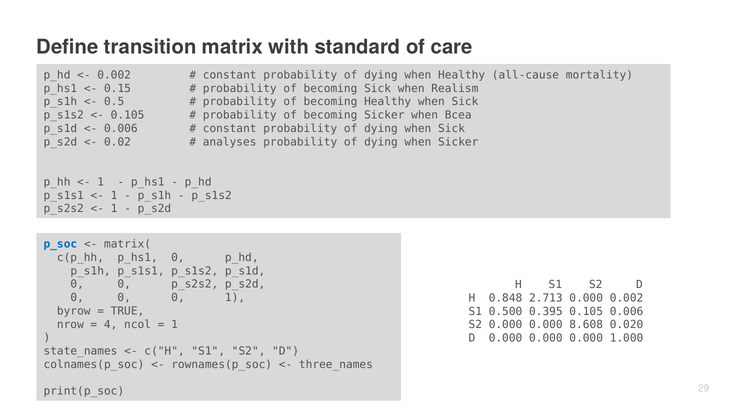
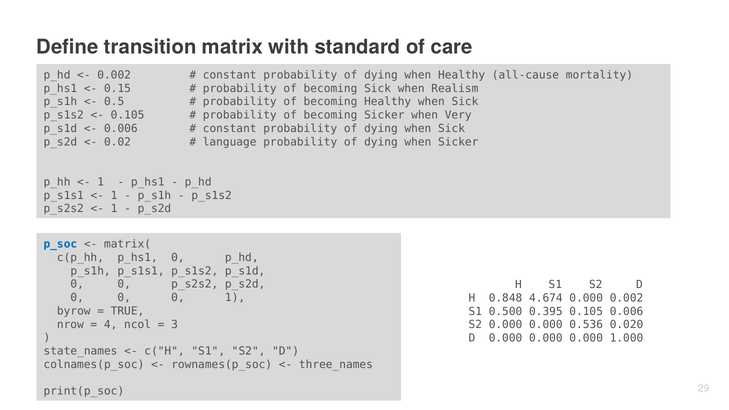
Bcea: Bcea -> Very
analyses: analyses -> language
2.713: 2.713 -> 4.674
1 at (175, 324): 1 -> 3
8.608: 8.608 -> 0.536
